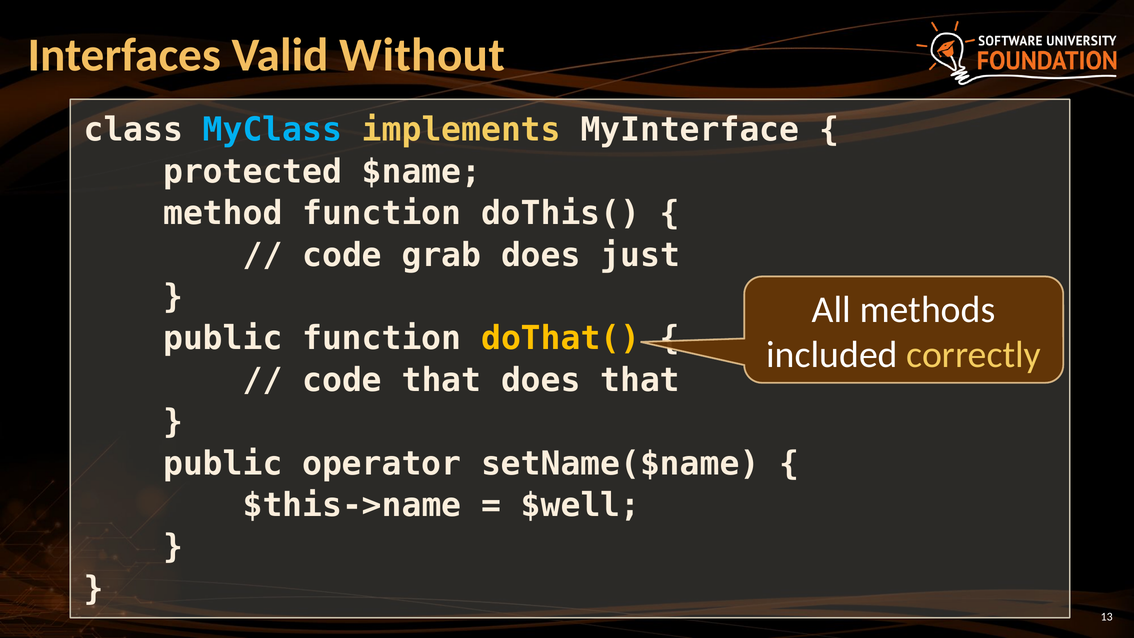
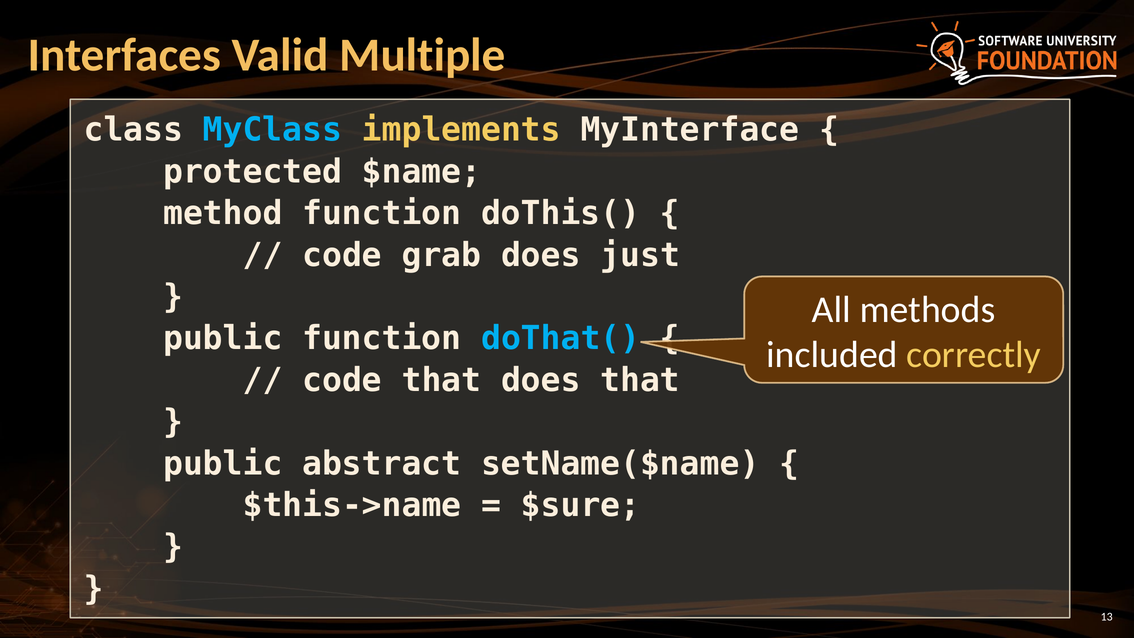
Without: Without -> Multiple
doThat( colour: yellow -> light blue
operator: operator -> abstract
$well: $well -> $sure
